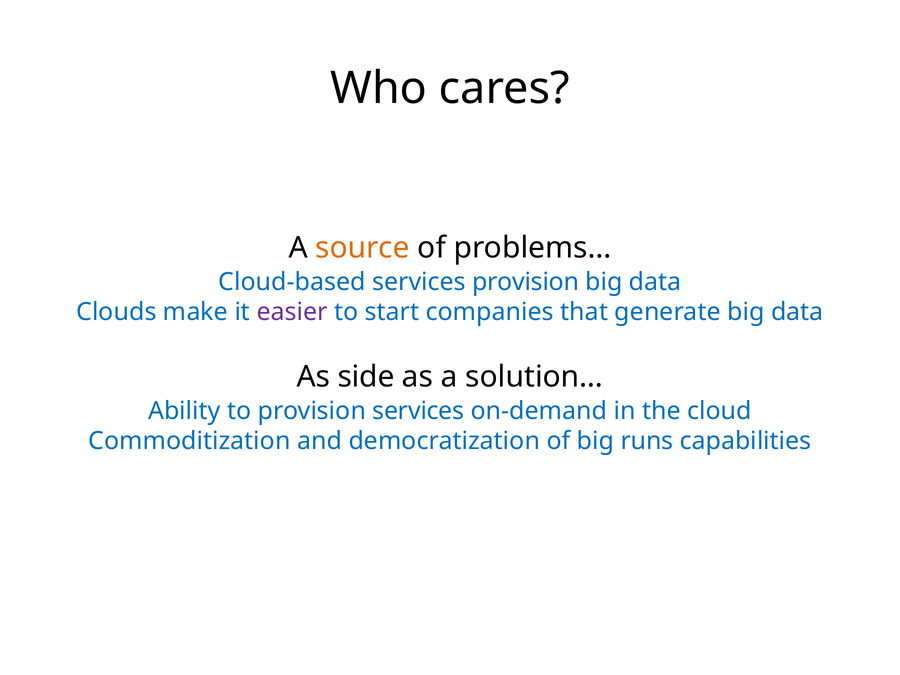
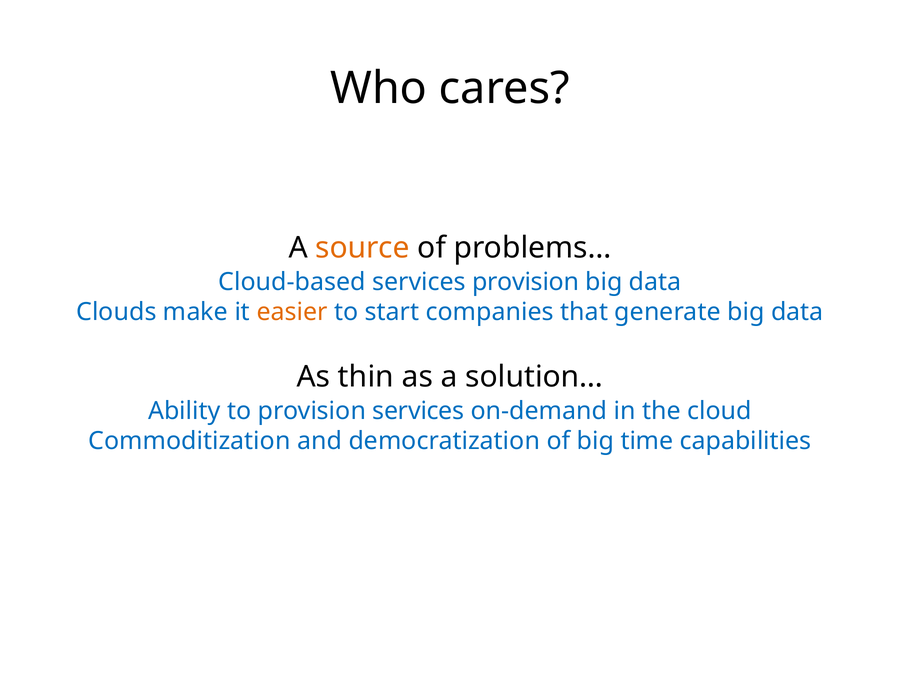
easier colour: purple -> orange
side: side -> thin
runs: runs -> time
